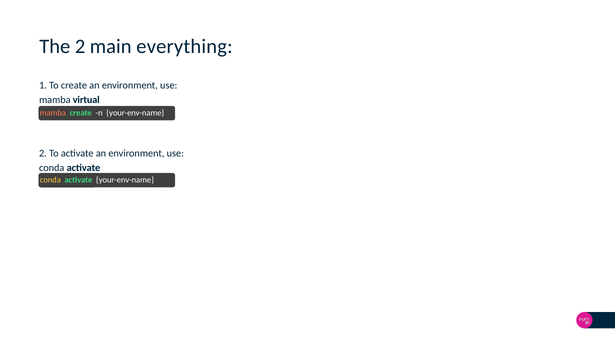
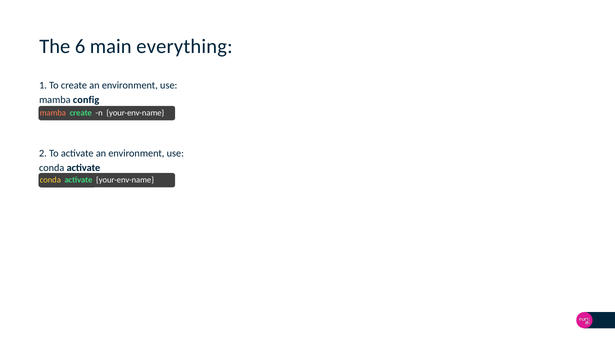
The 2: 2 -> 6
virtual: virtual -> config
